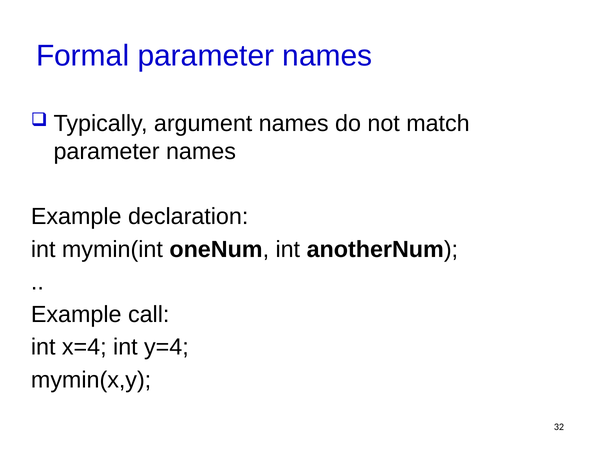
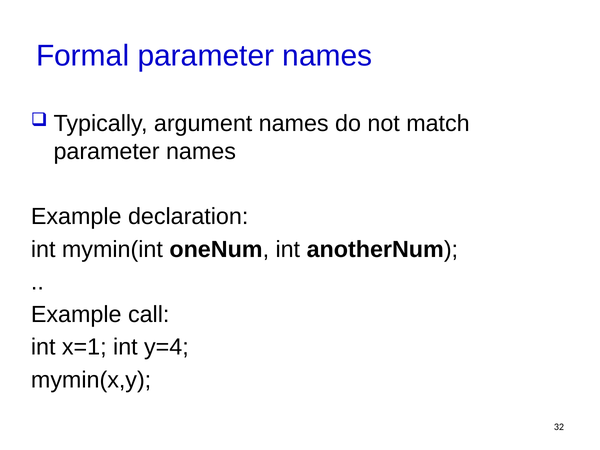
x=4: x=4 -> x=1
